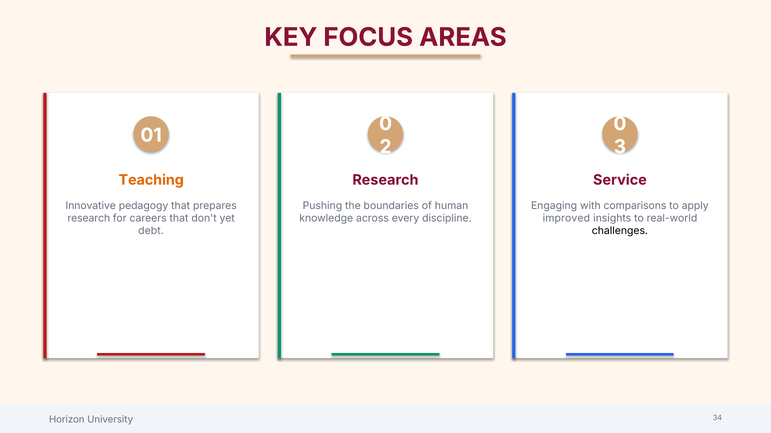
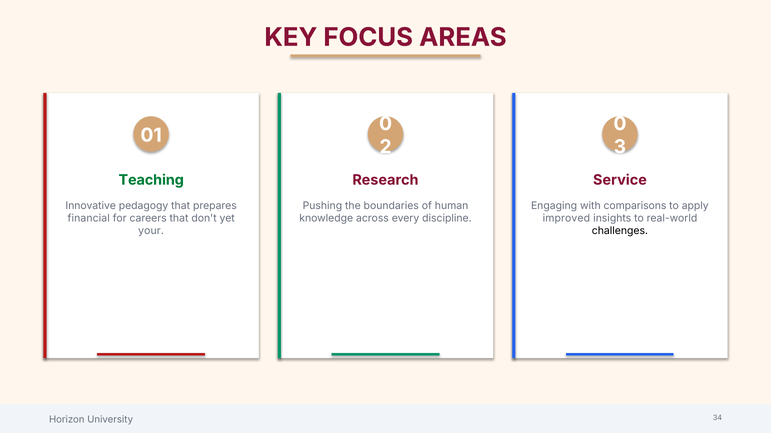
Teaching colour: orange -> green
research at (89, 219): research -> financial
debt: debt -> your
